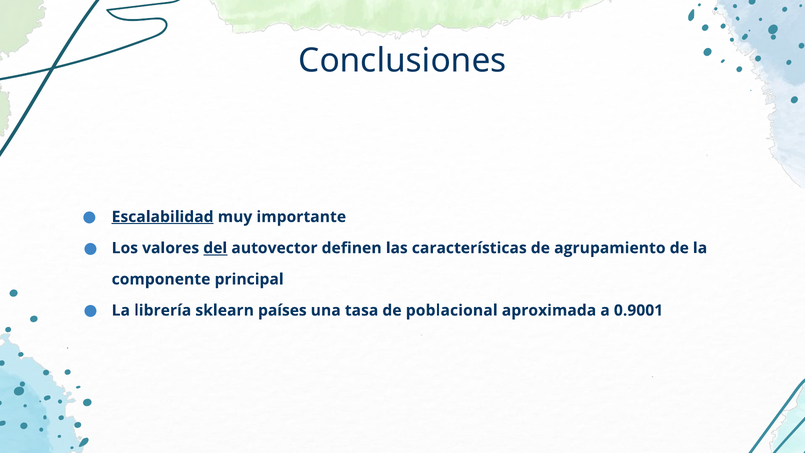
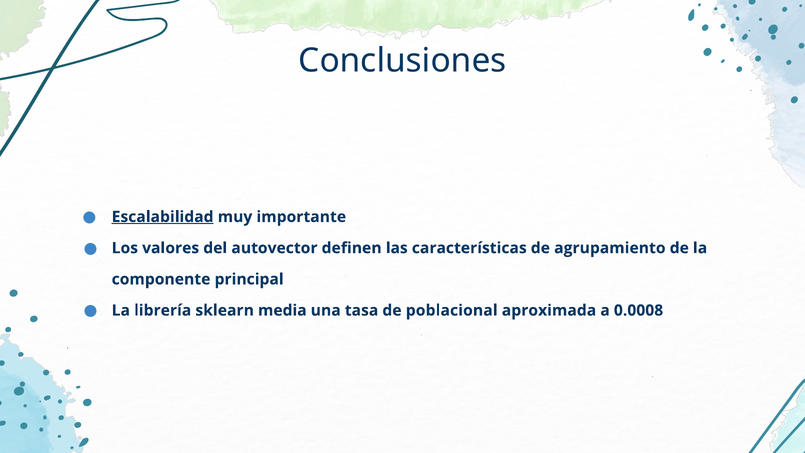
del underline: present -> none
países: países -> media
0.9001: 0.9001 -> 0.0008
